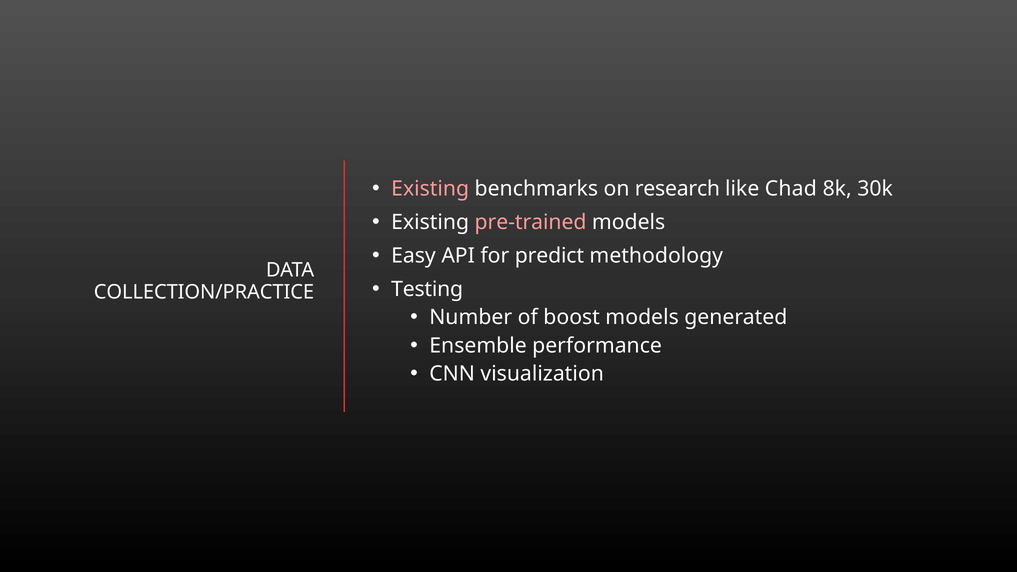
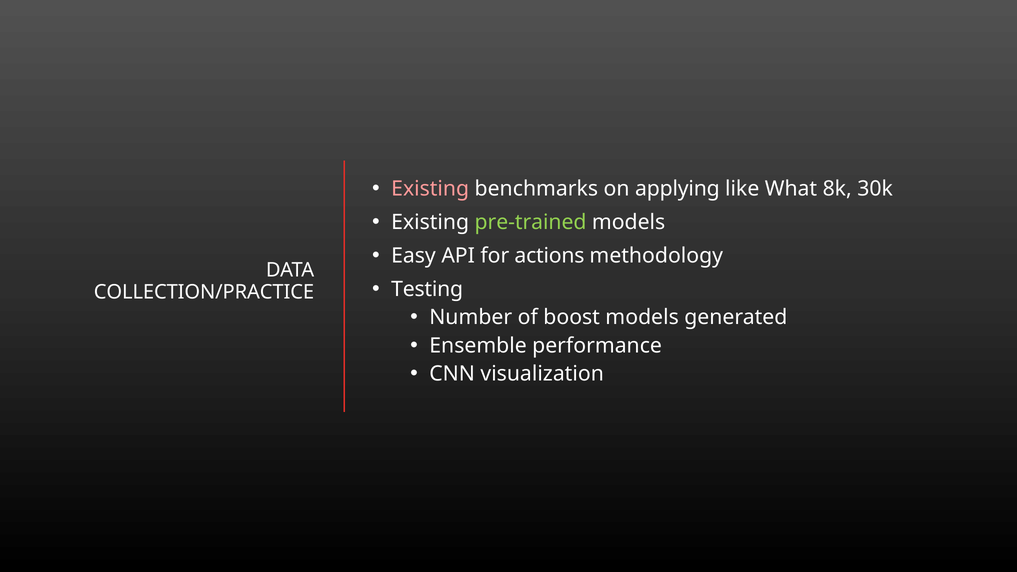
research: research -> applying
Chad: Chad -> What
pre-trained colour: pink -> light green
predict: predict -> actions
